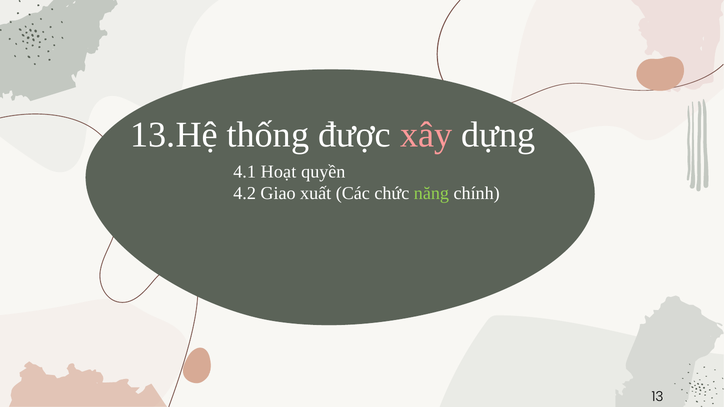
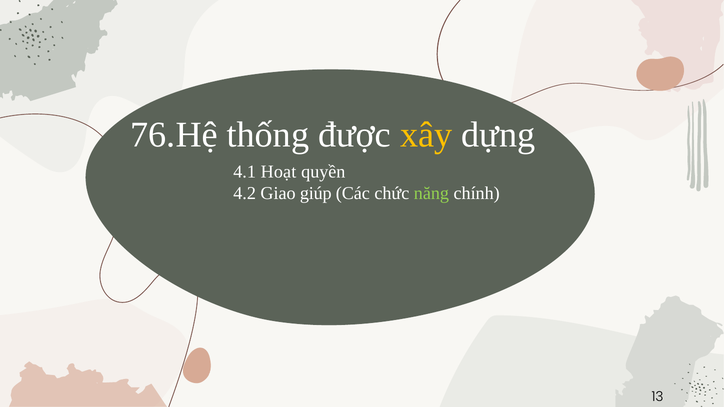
13.Hệ: 13.Hệ -> 76.Hệ
xây colour: pink -> yellow
xuất: xuất -> giúp
